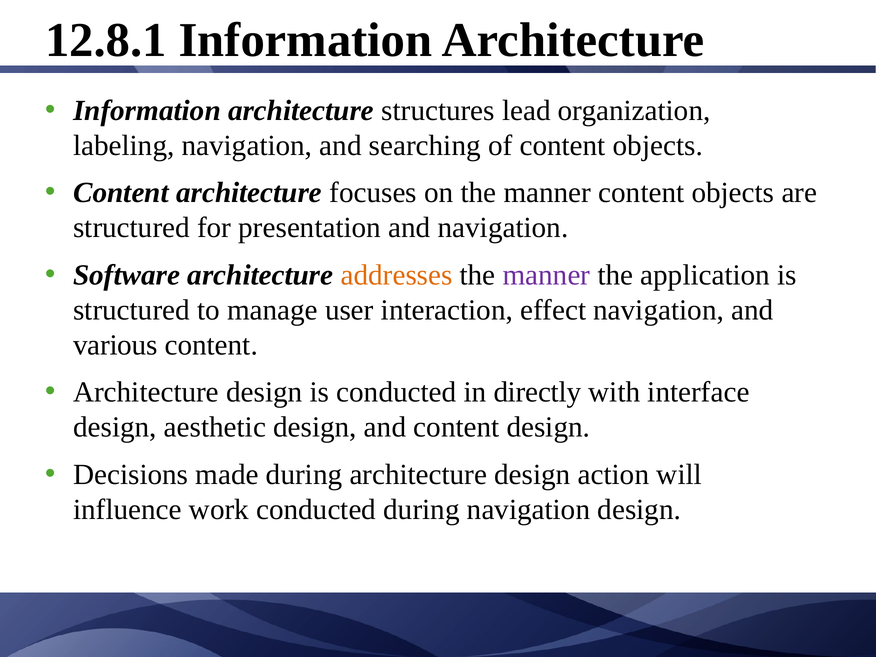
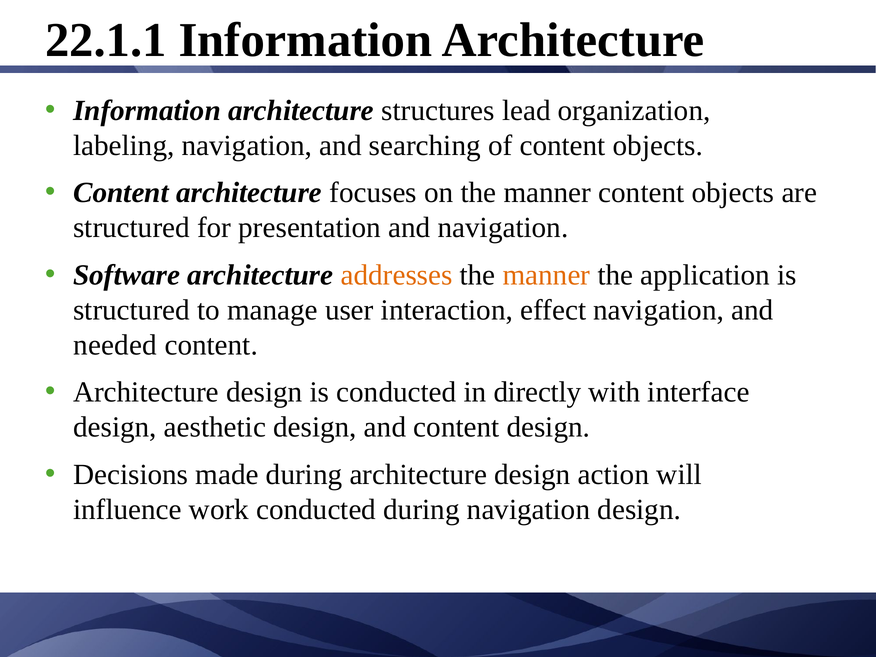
12.8.1: 12.8.1 -> 22.1.1
manner at (546, 275) colour: purple -> orange
various: various -> needed
